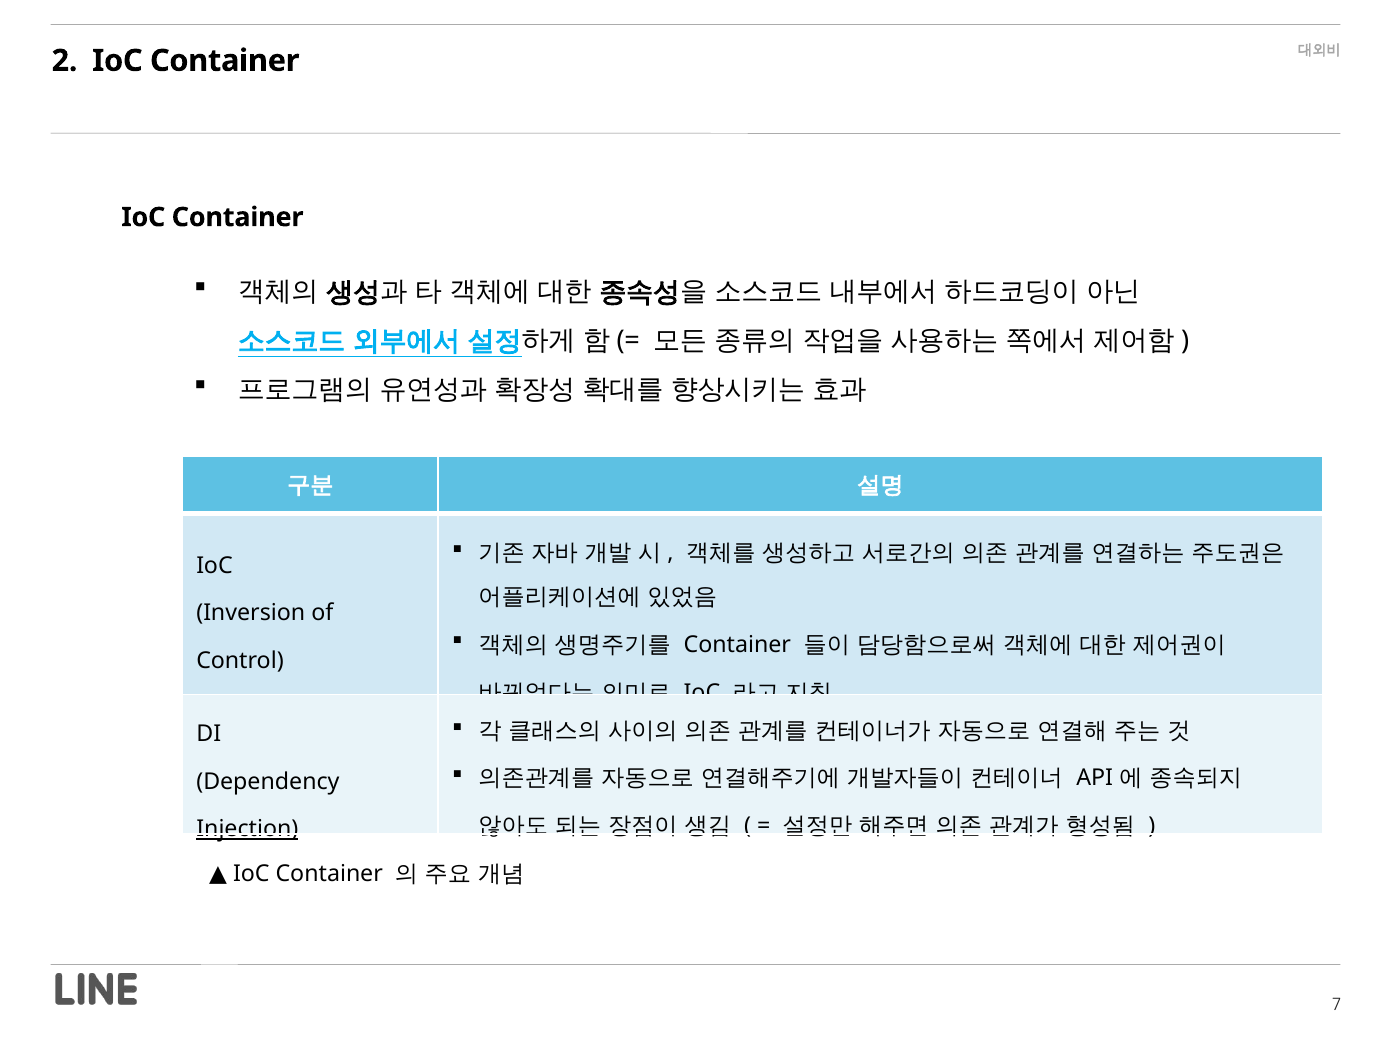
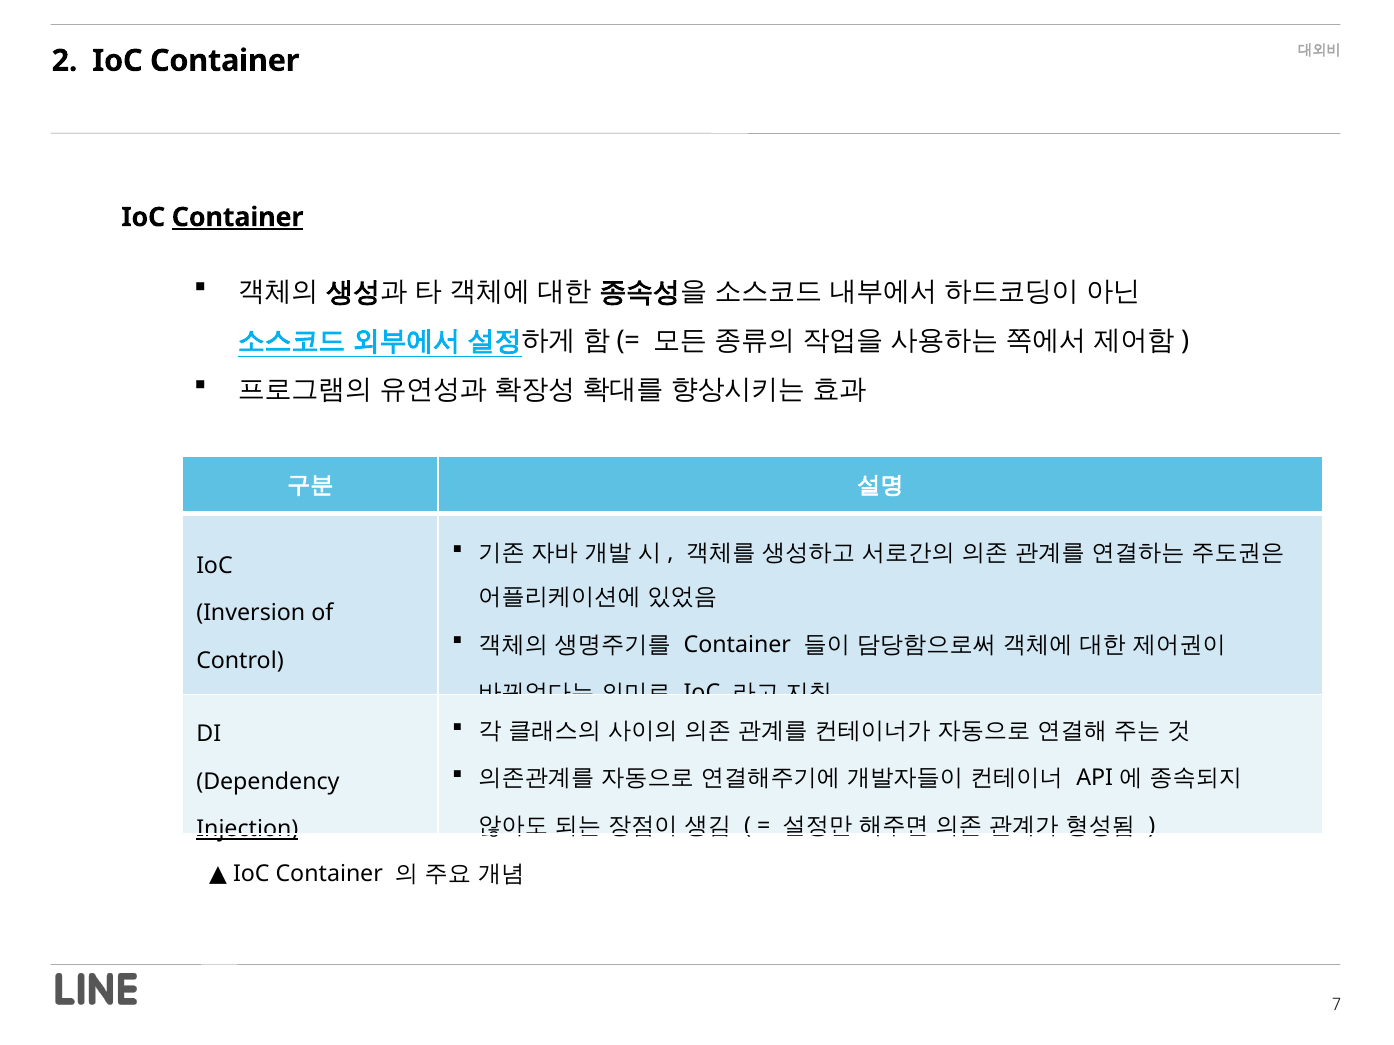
Container at (238, 217) underline: none -> present
